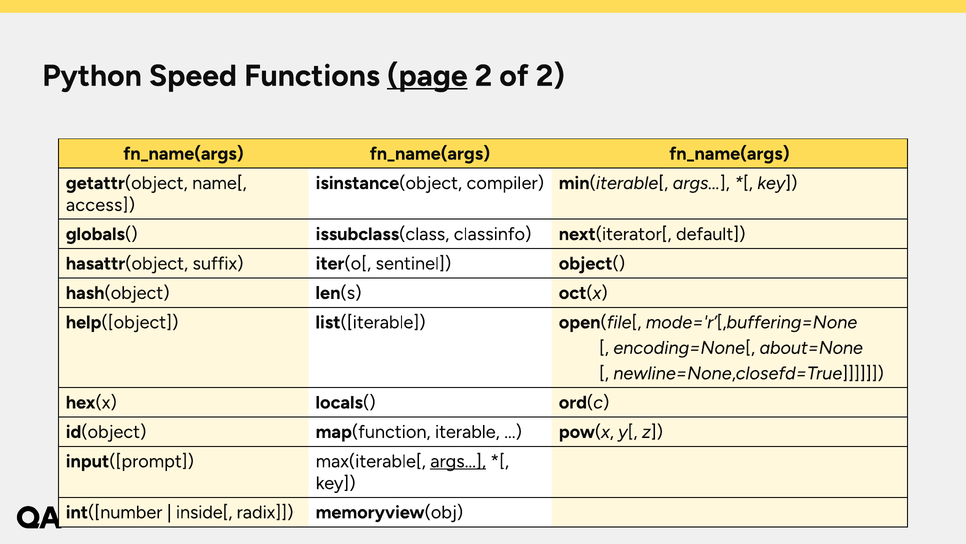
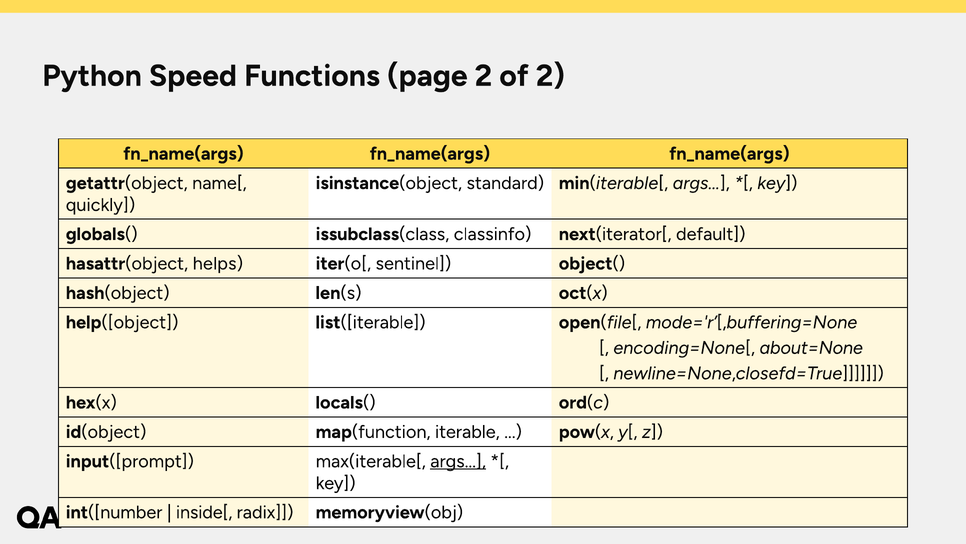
page underline: present -> none
compiler: compiler -> standard
access: access -> quickly
suffix: suffix -> helps
